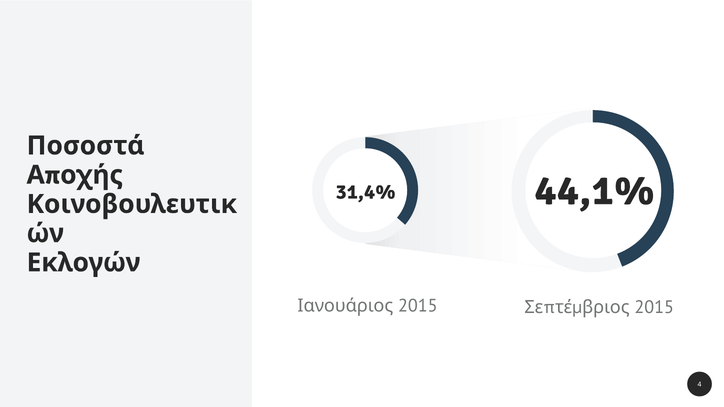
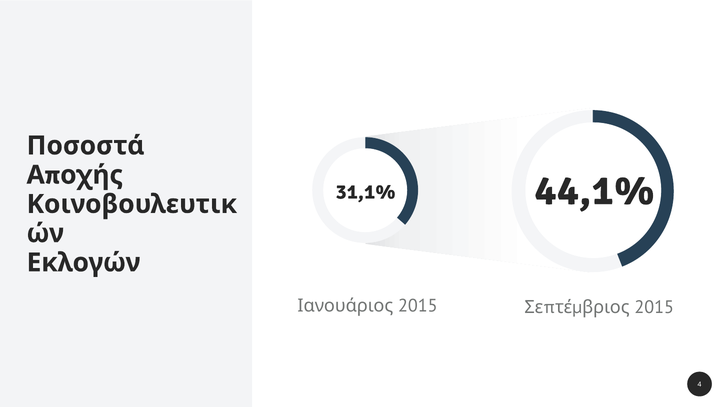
31,4%: 31,4% -> 31,1%
